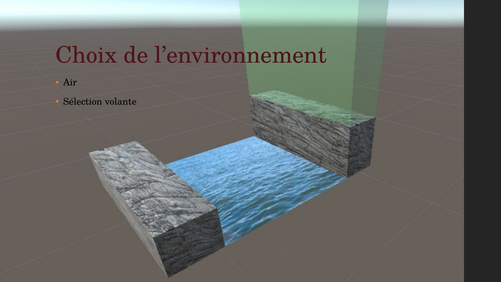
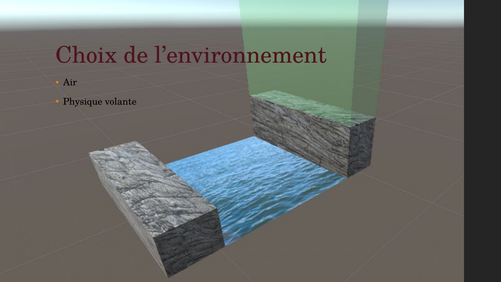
Sélection: Sélection -> Physique
